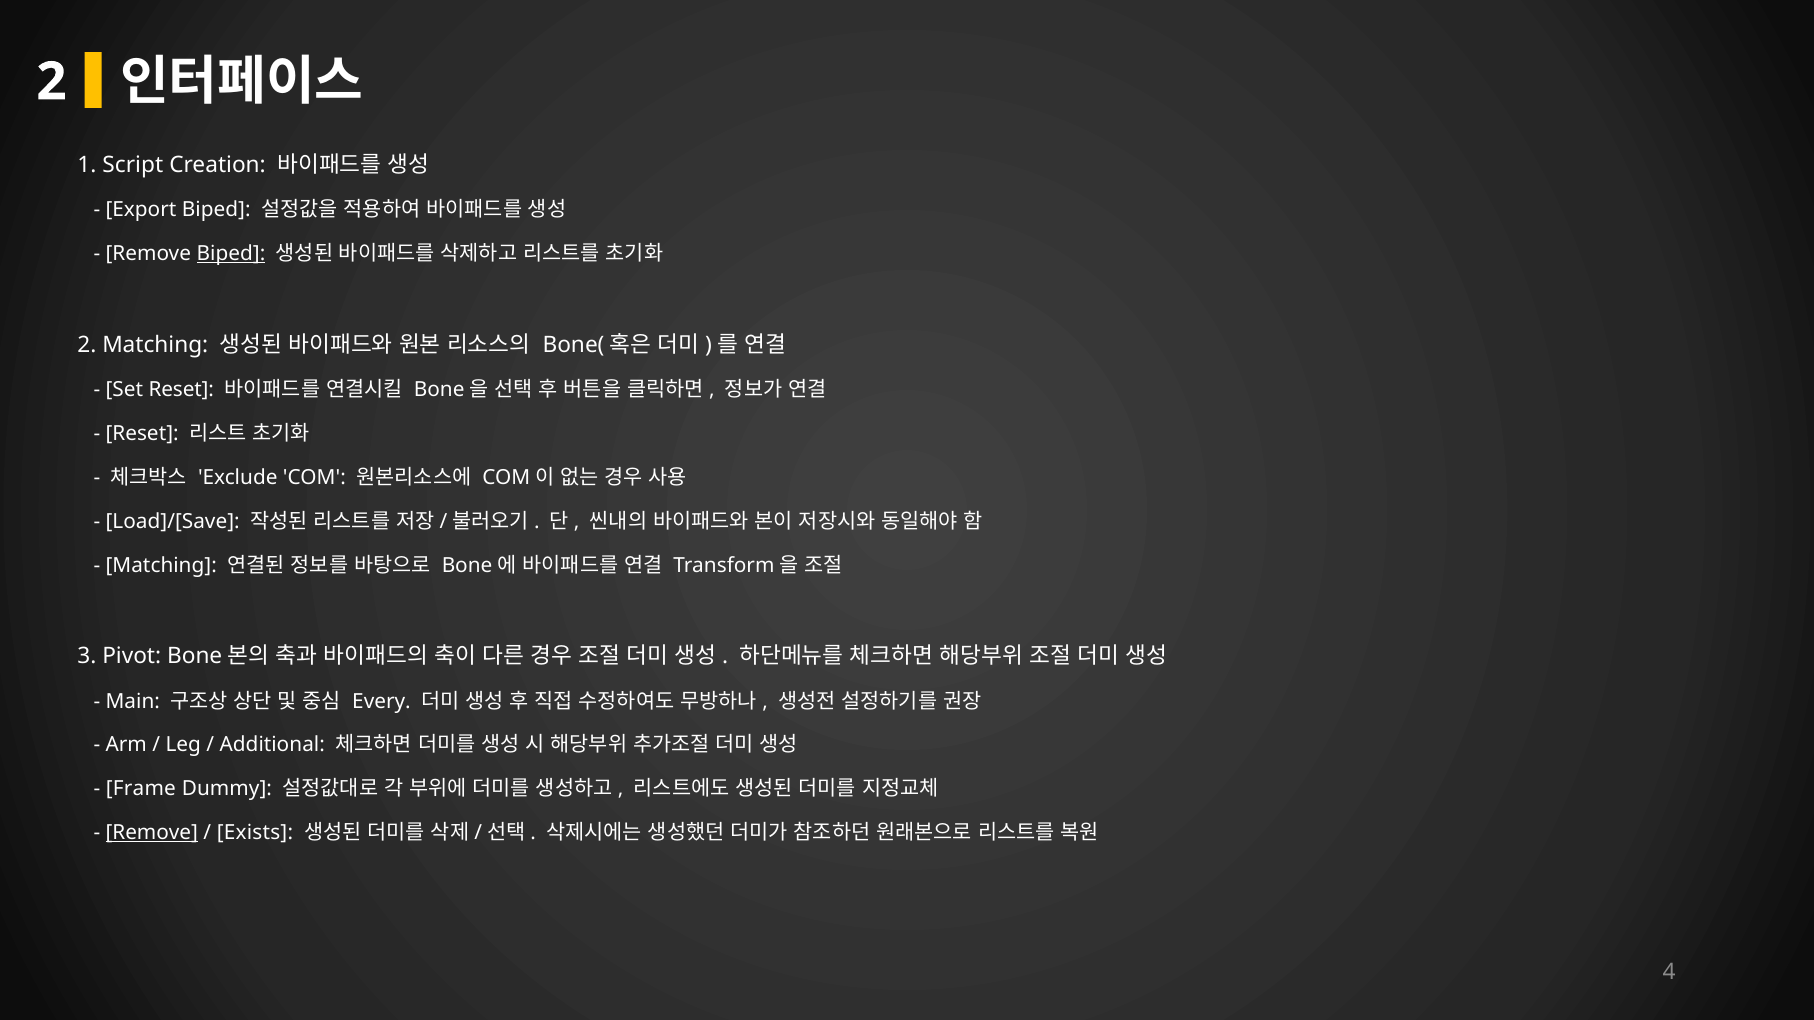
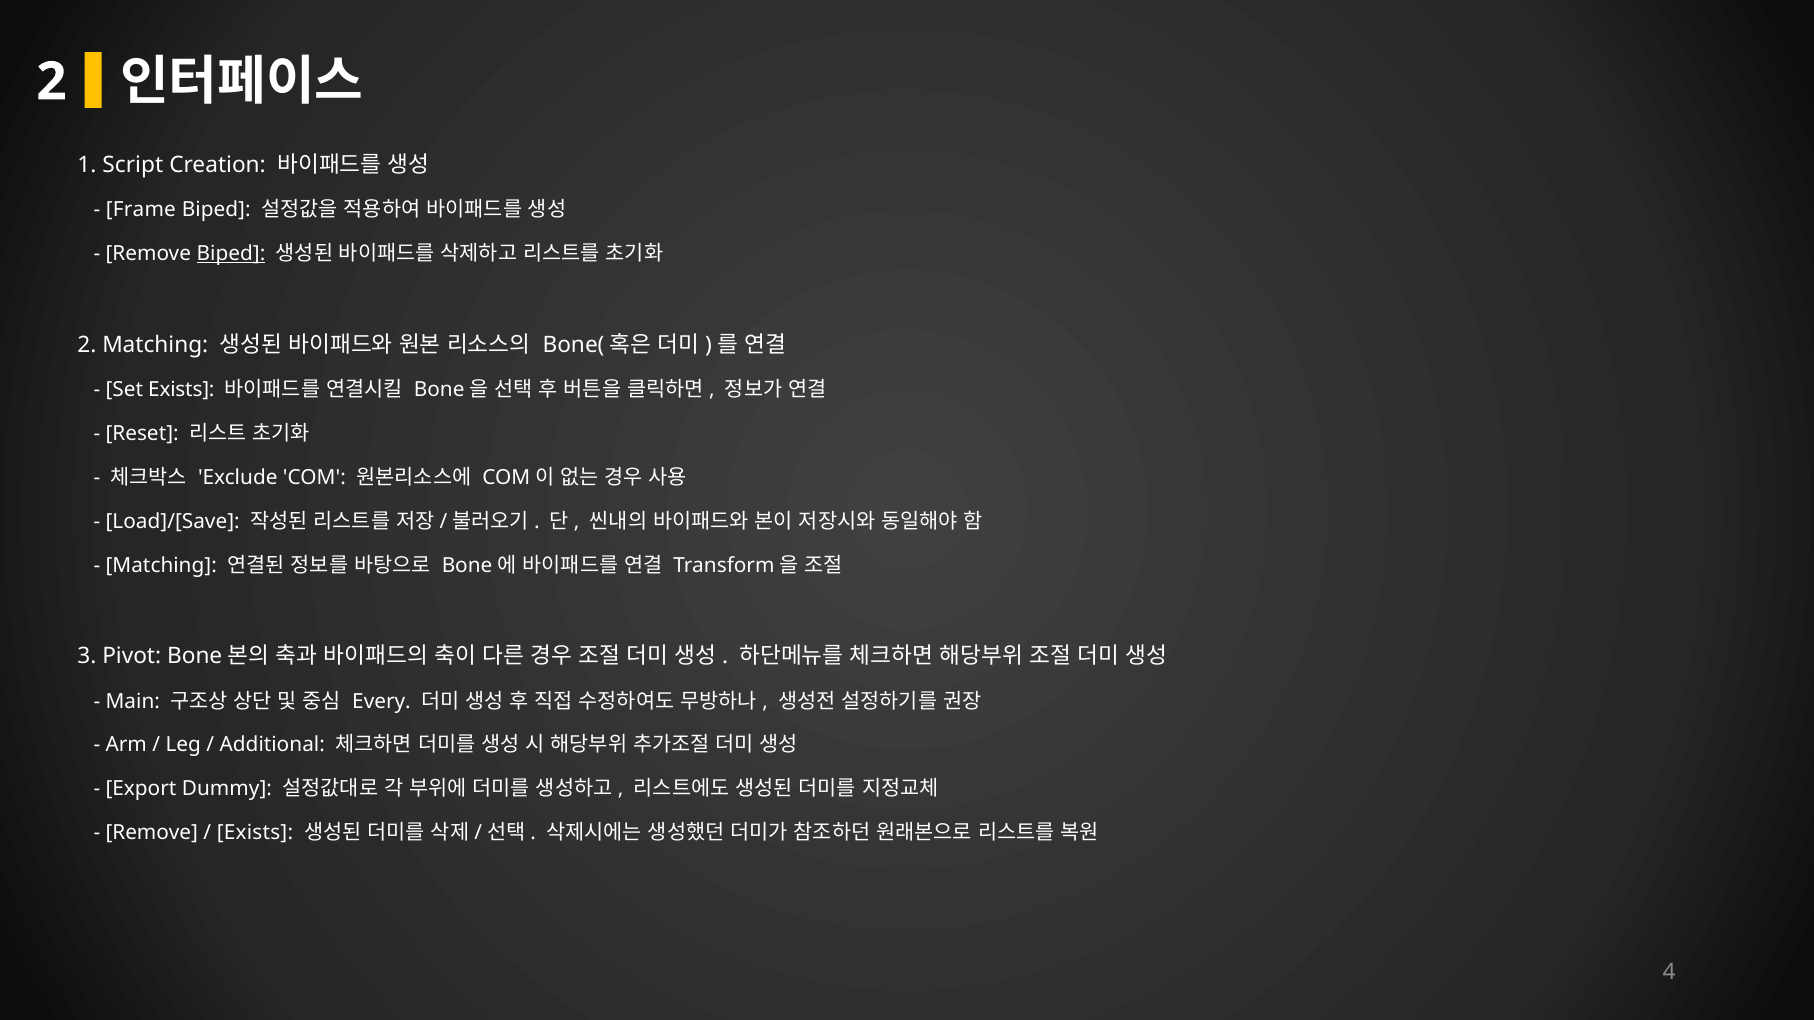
Export: Export -> Frame
Set Reset: Reset -> Exists
Frame: Frame -> Export
Remove at (152, 833) underline: present -> none
